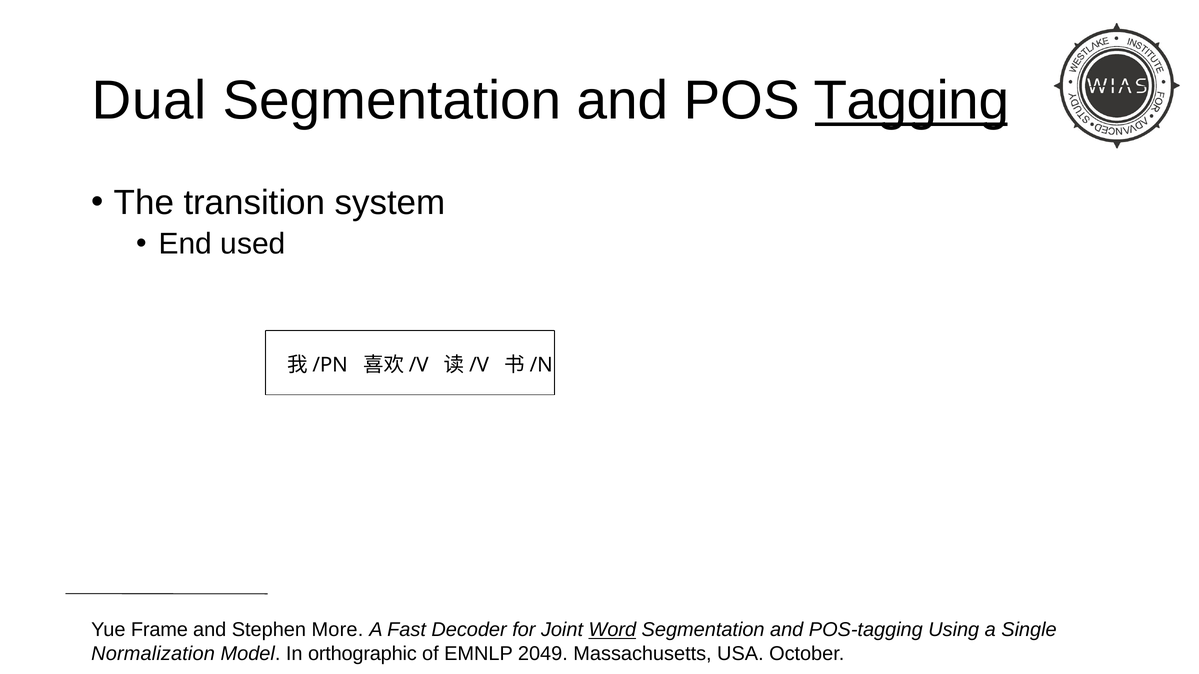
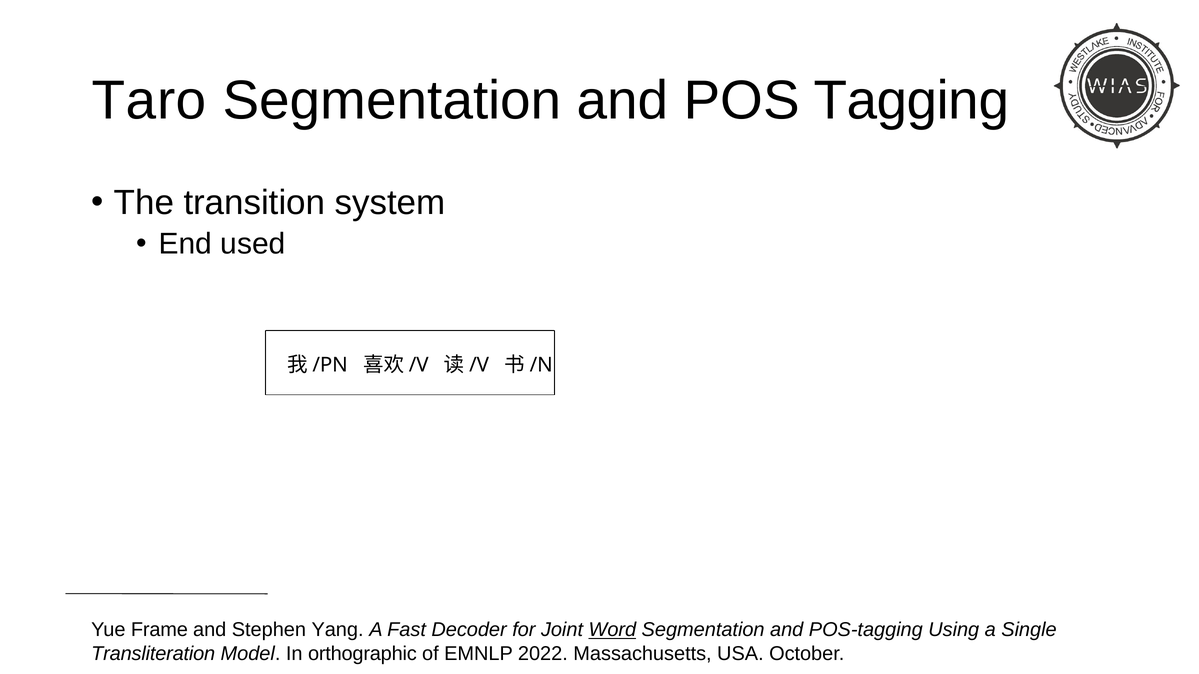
Dual: Dual -> Taro
Tagging underline: present -> none
More: More -> Yang
Normalization: Normalization -> Transliteration
2049: 2049 -> 2022
